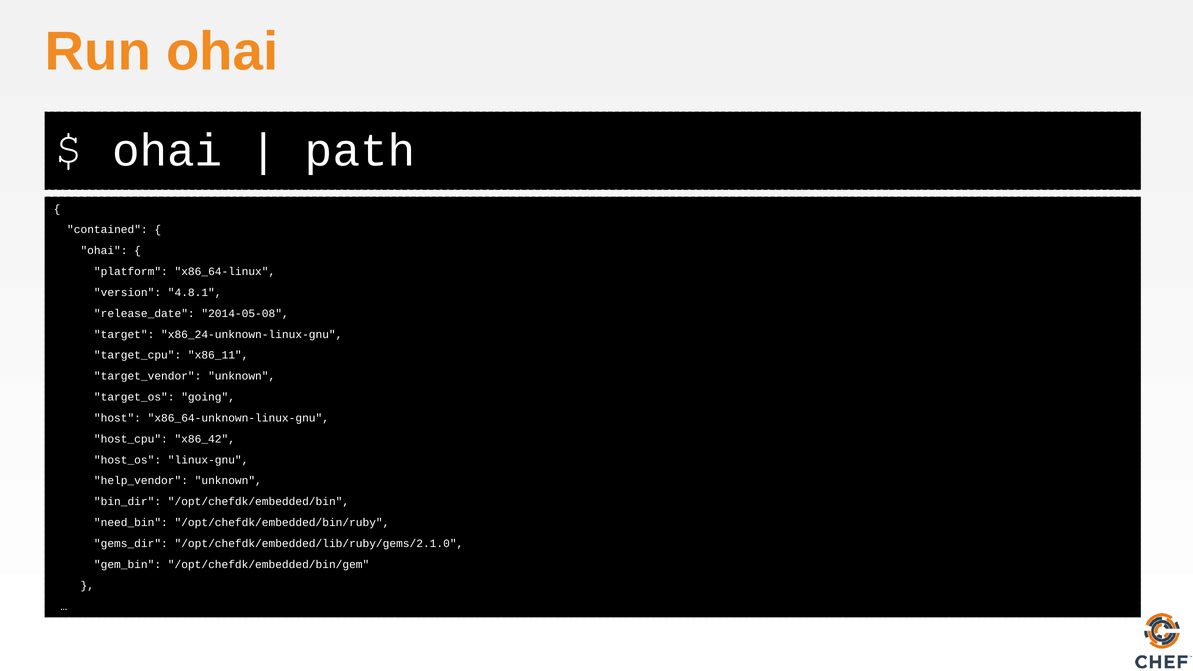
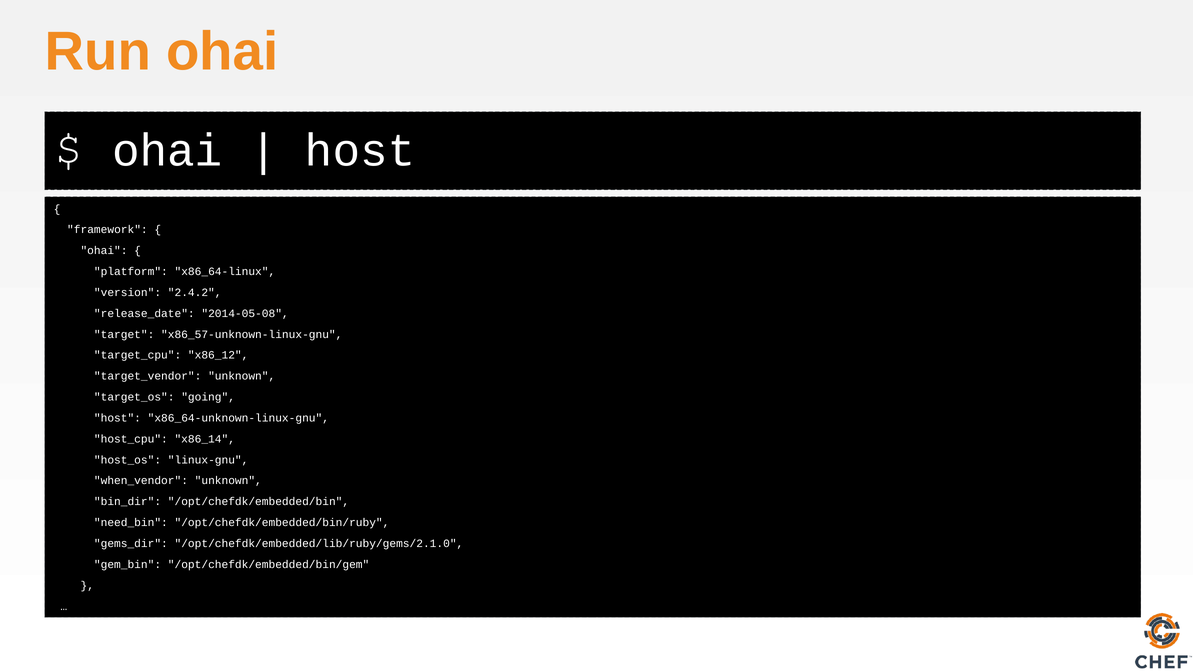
path at (360, 151): path -> host
contained: contained -> framework
4.8.1: 4.8.1 -> 2.4.2
x86_24-unknown-linux-gnu: x86_24-unknown-linux-gnu -> x86_57-unknown-linux-gnu
x86_11: x86_11 -> x86_12
x86_42: x86_42 -> x86_14
help_vendor: help_vendor -> when_vendor
